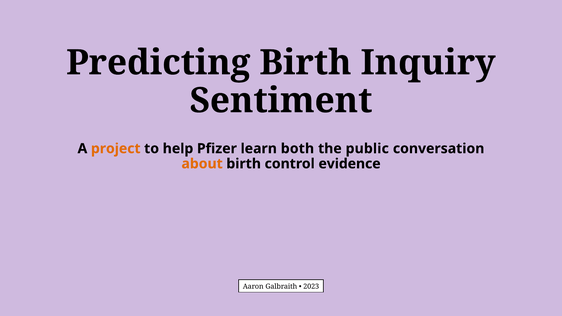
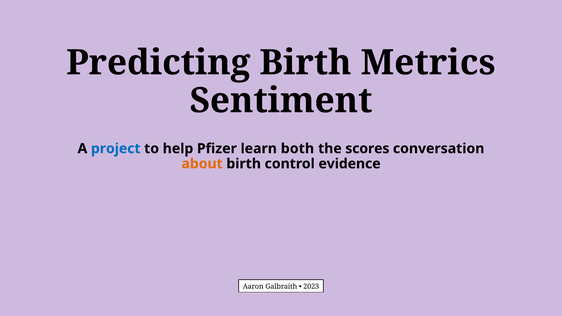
Inquiry: Inquiry -> Metrics
project colour: orange -> blue
public: public -> scores
